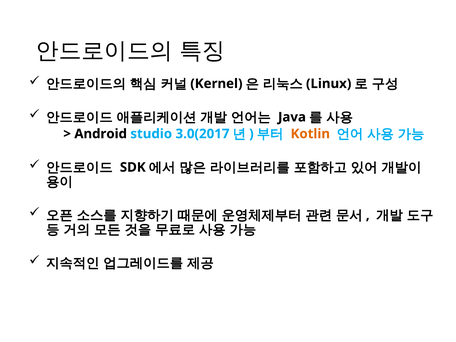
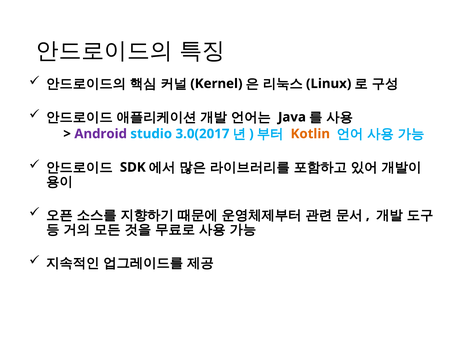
Android colour: black -> purple
